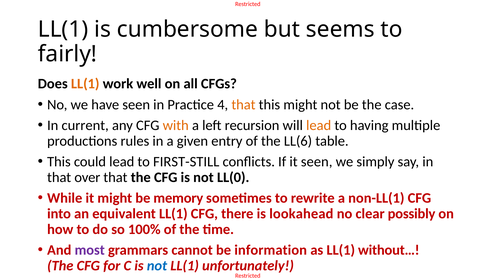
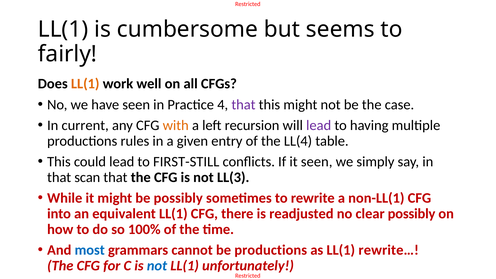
that at (243, 105) colour: orange -> purple
lead at (319, 125) colour: orange -> purple
LL(6: LL(6 -> LL(4
over: over -> scan
LL(0: LL(0 -> LL(3
be memory: memory -> possibly
lookahead: lookahead -> readjusted
most colour: purple -> blue
be information: information -> productions
without…: without… -> rewrite…
